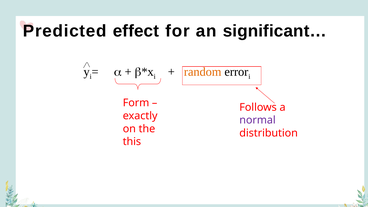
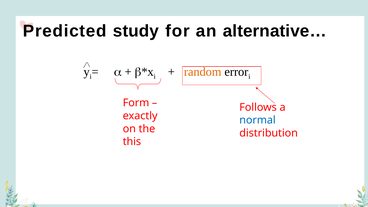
effect: effect -> study
significant…: significant… -> alternative…
normal colour: purple -> blue
